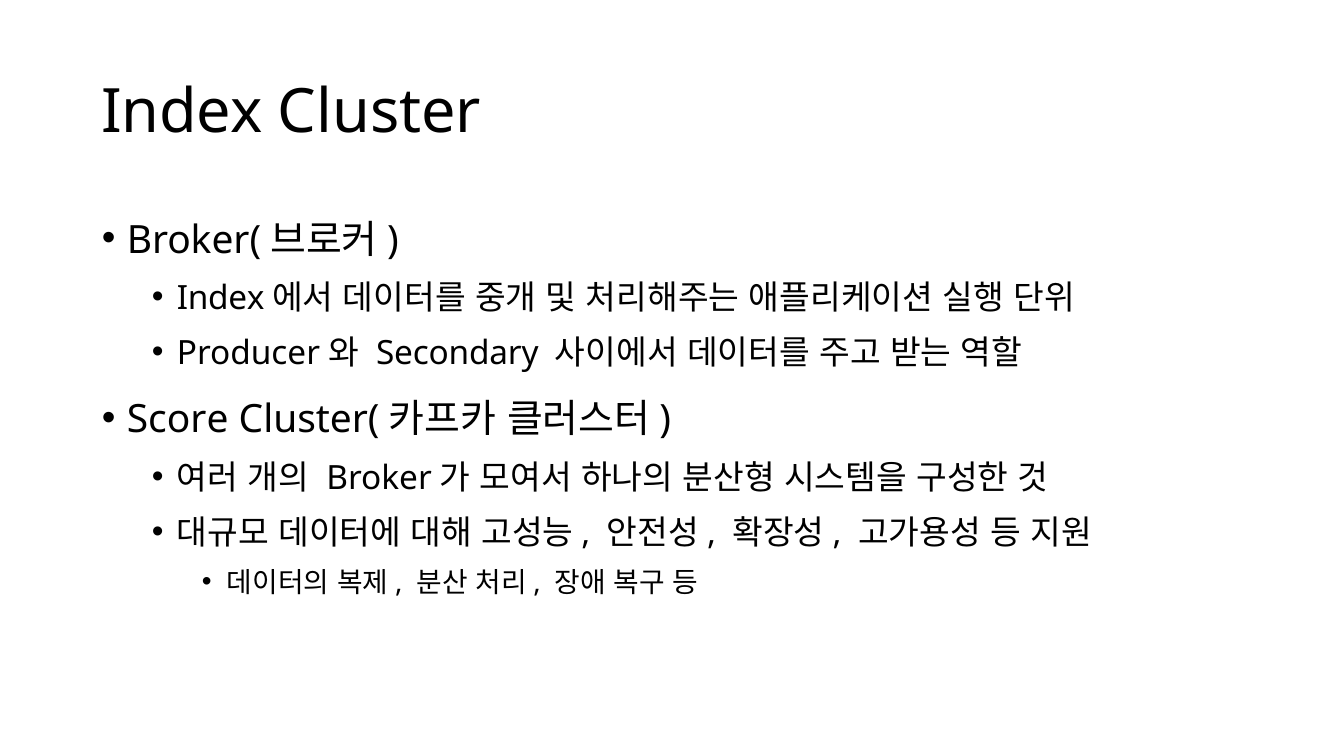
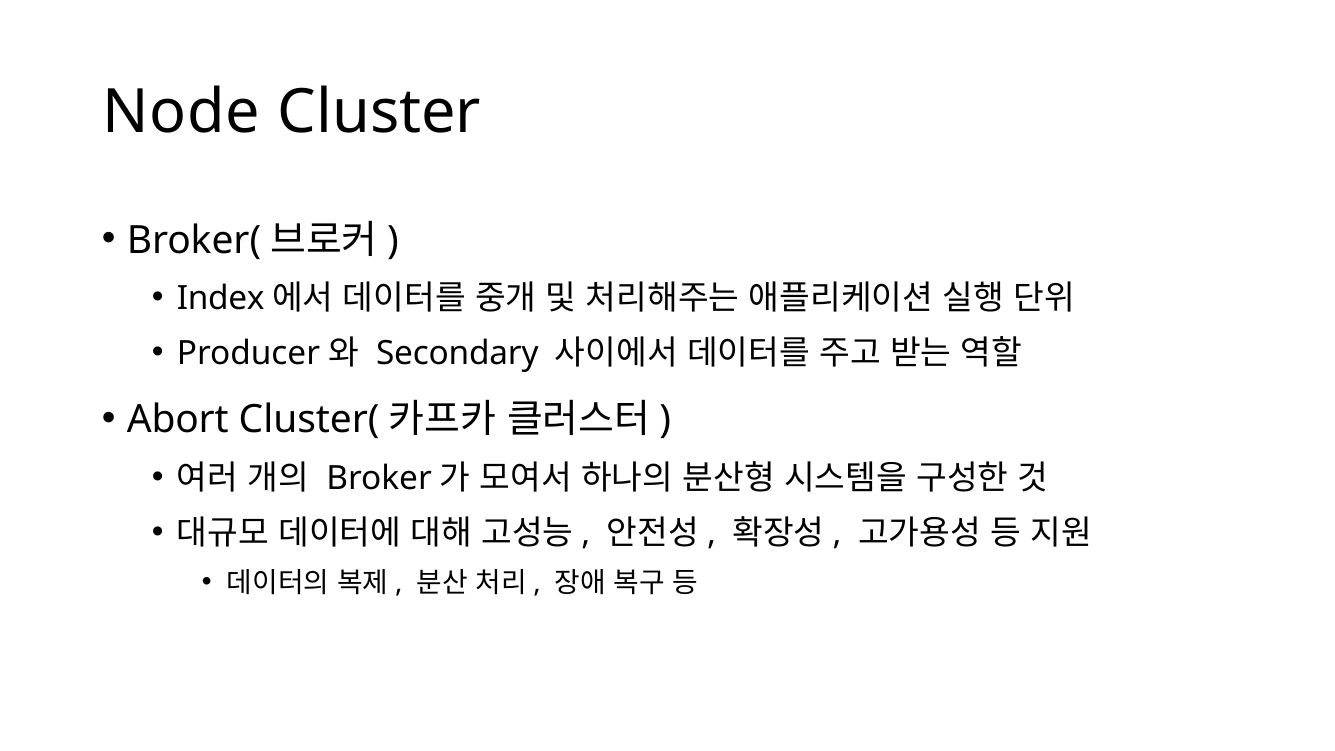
Index at (182, 112): Index -> Node
Score: Score -> Abort
